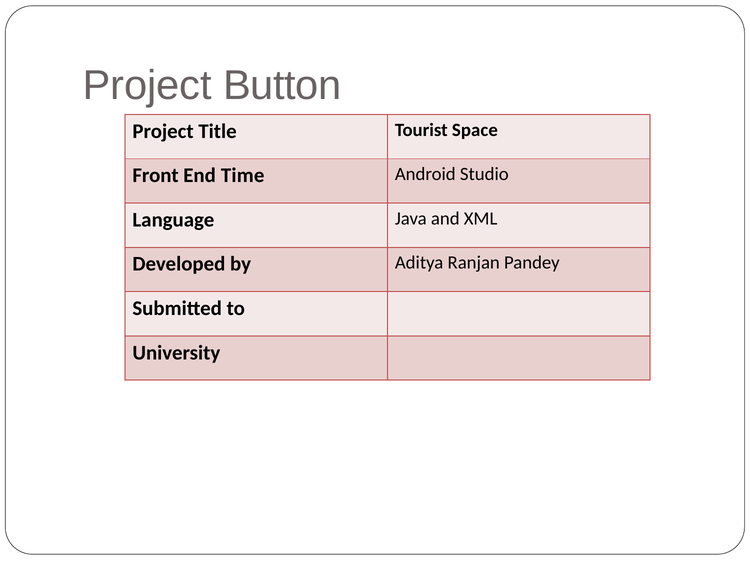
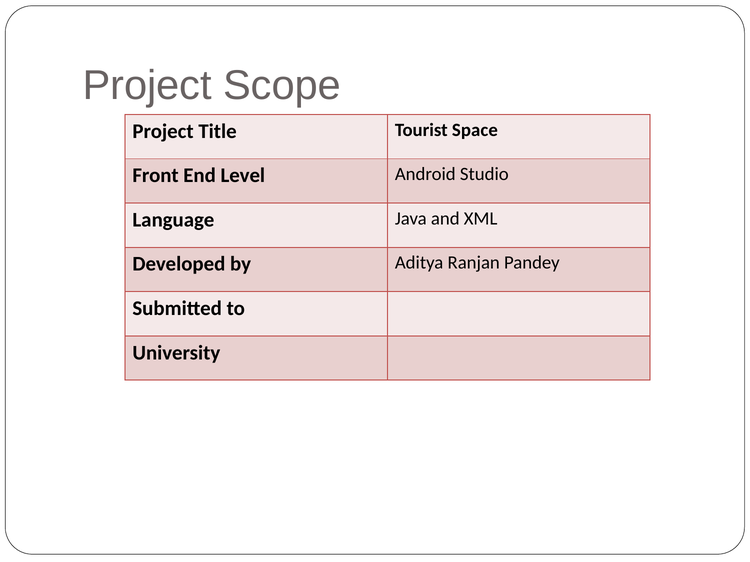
Button: Button -> Scope
Time: Time -> Level
